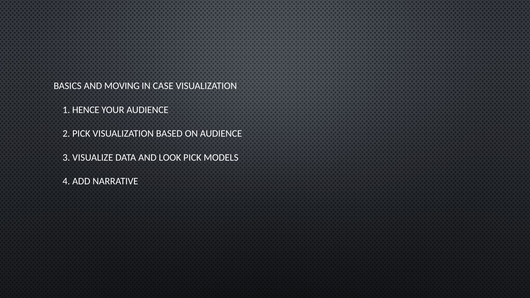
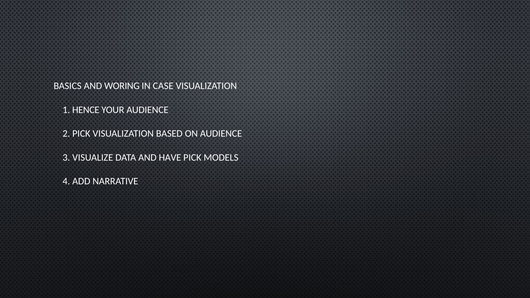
MOVING: MOVING -> WORING
LOOK: LOOK -> HAVE
